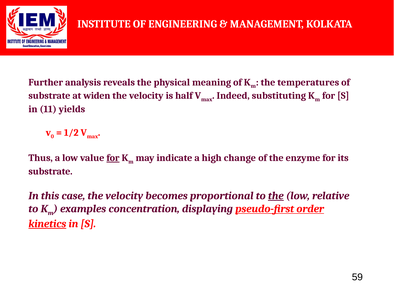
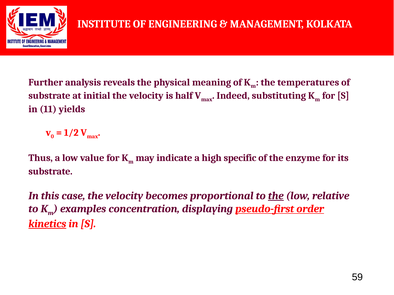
widen: widen -> initial
for at (113, 158) underline: present -> none
change: change -> specific
